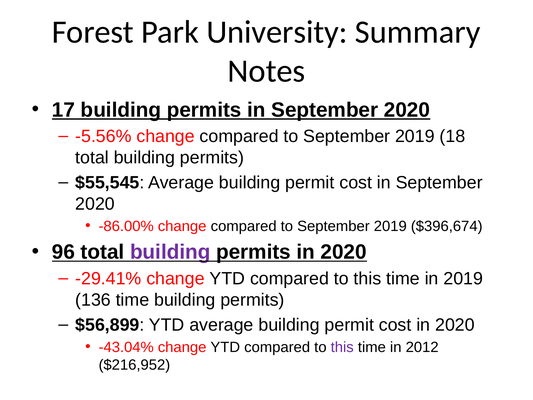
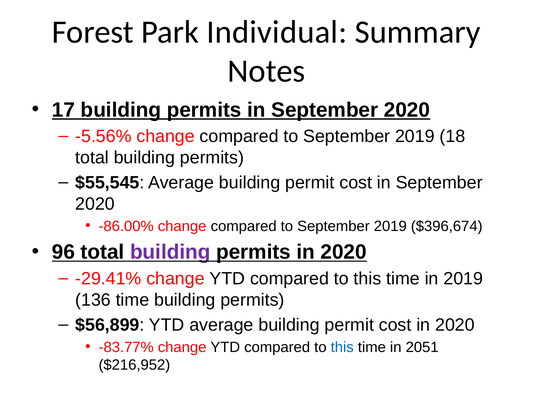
University: University -> Individual
-43.04%: -43.04% -> -83.77%
this at (342, 347) colour: purple -> blue
2012: 2012 -> 2051
